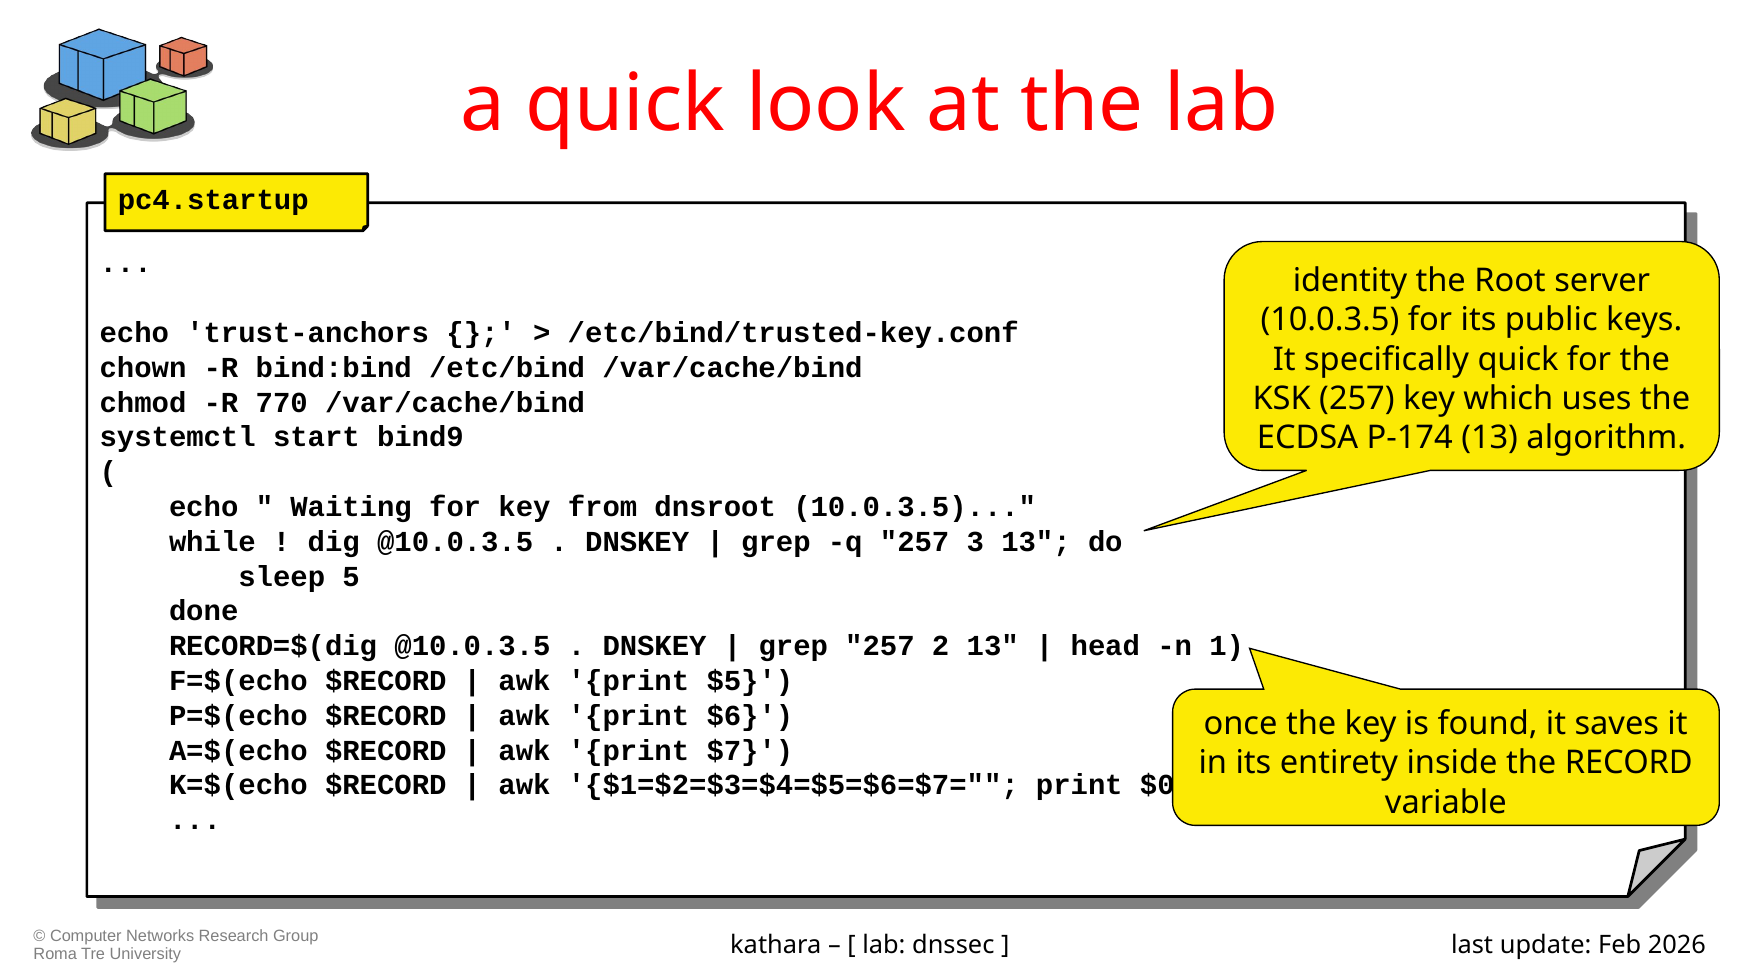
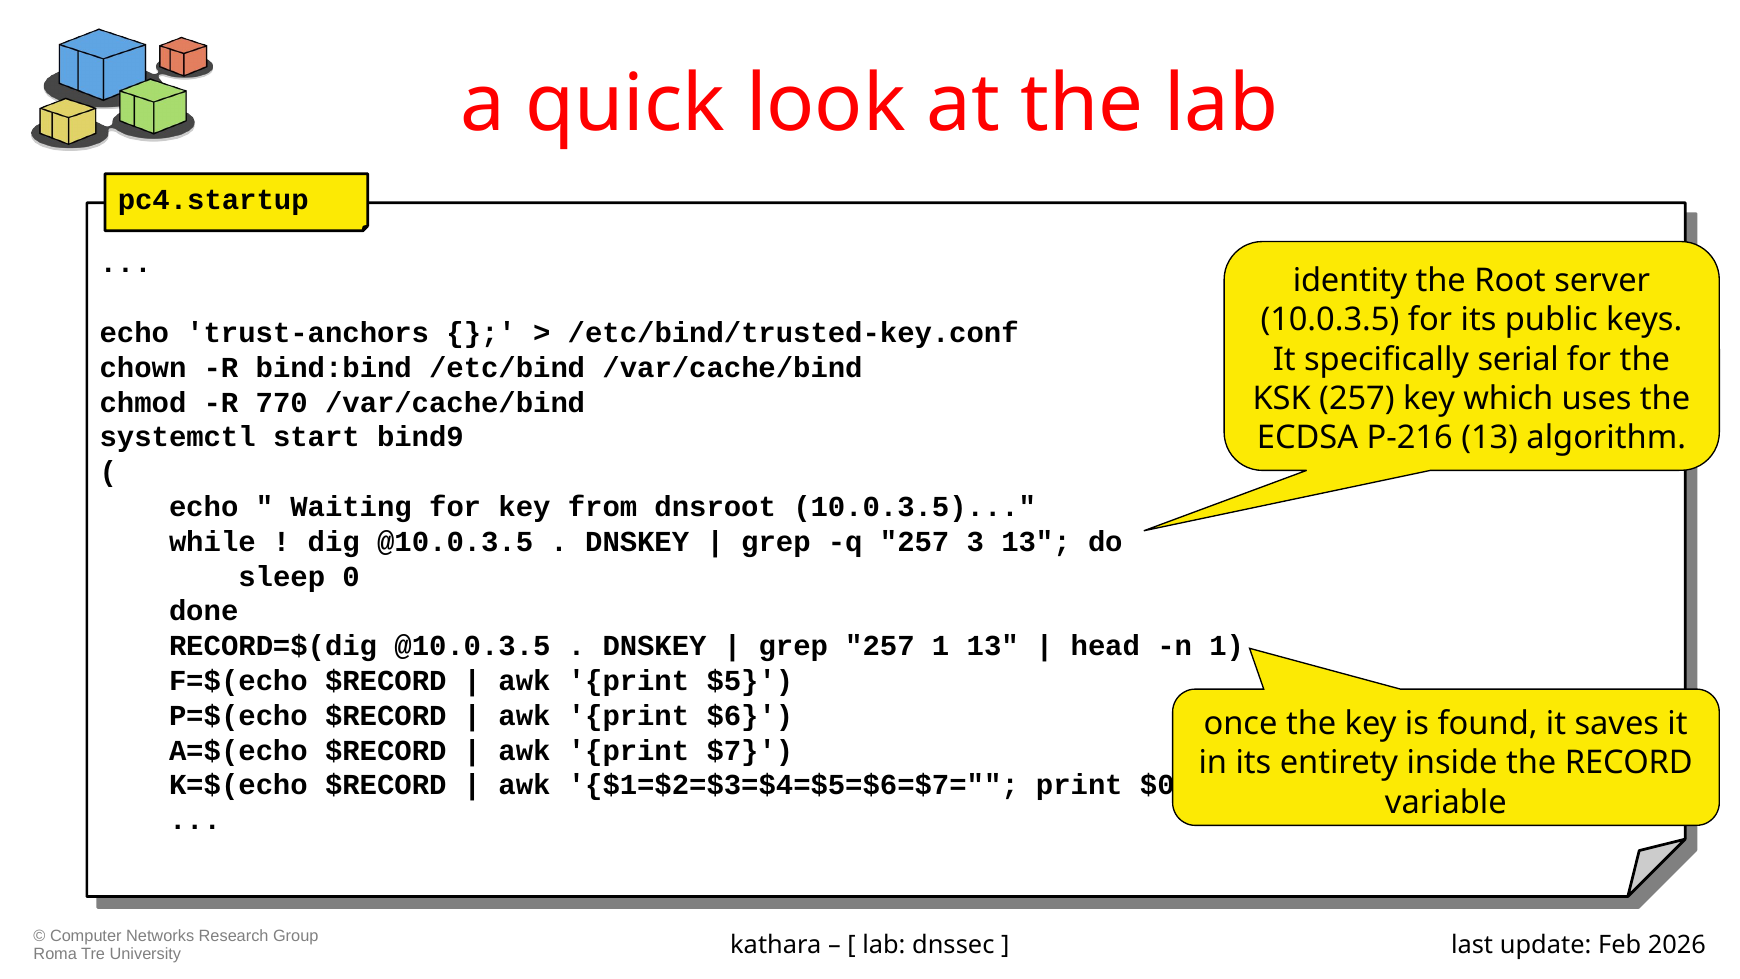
specifically quick: quick -> serial
P-174: P-174 -> P-216
5: 5 -> 0
2 at (941, 646): 2 -> 1
